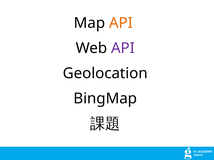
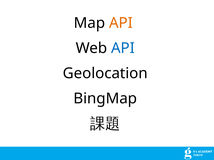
API at (123, 48) colour: purple -> blue
